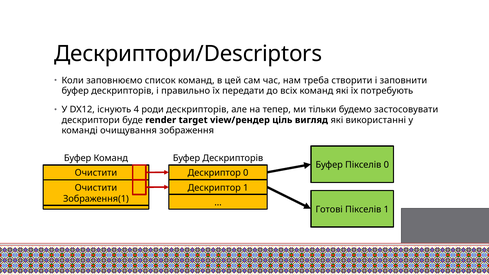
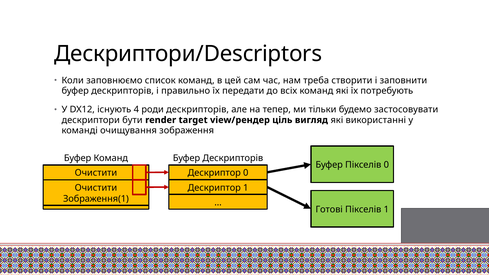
буде: буде -> бути
